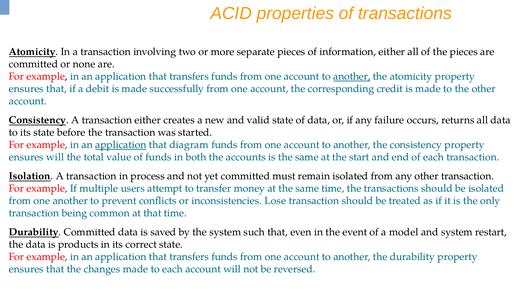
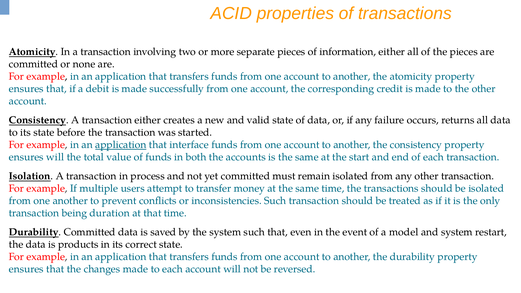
another at (352, 77) underline: present -> none
diagram: diagram -> interface
inconsistencies Lose: Lose -> Such
common: common -> duration
